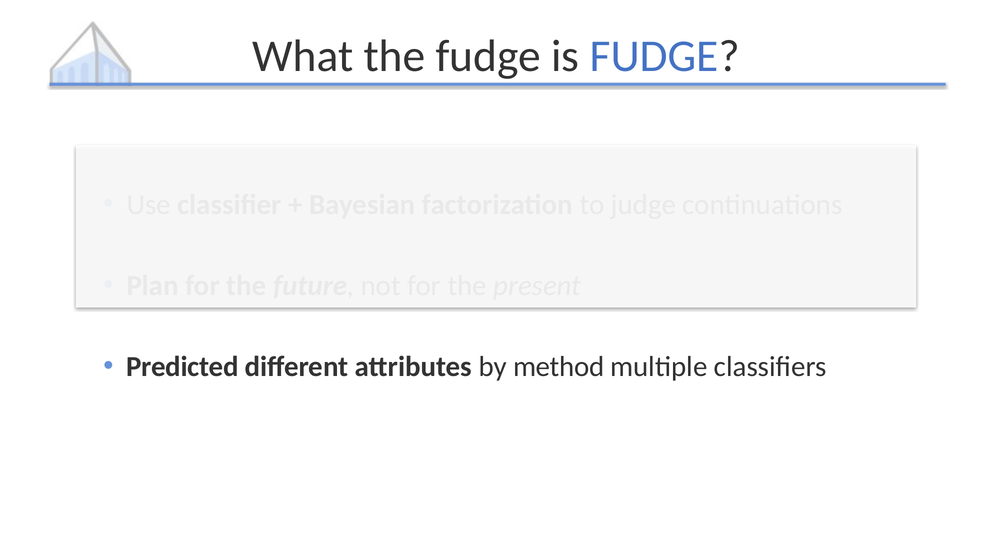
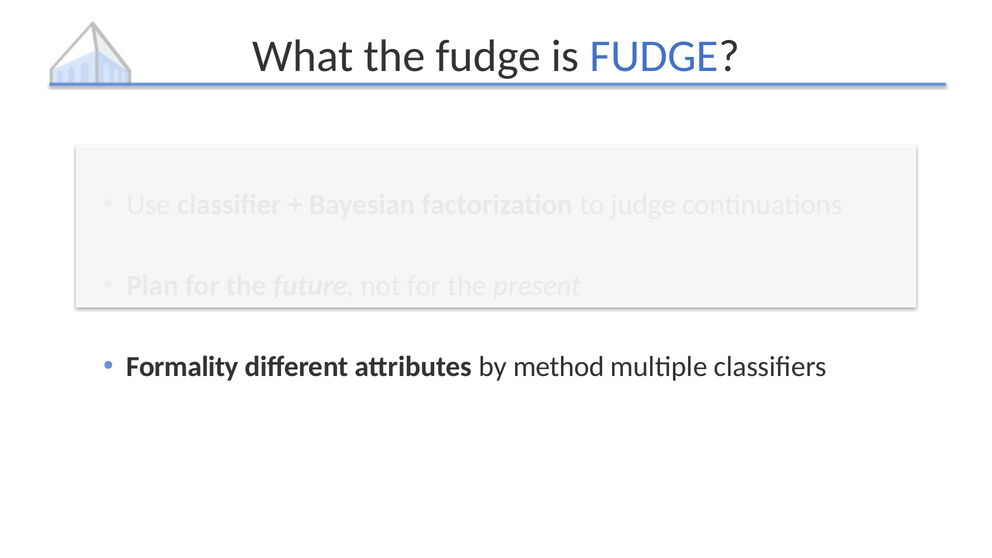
Predicted: Predicted -> Formality
